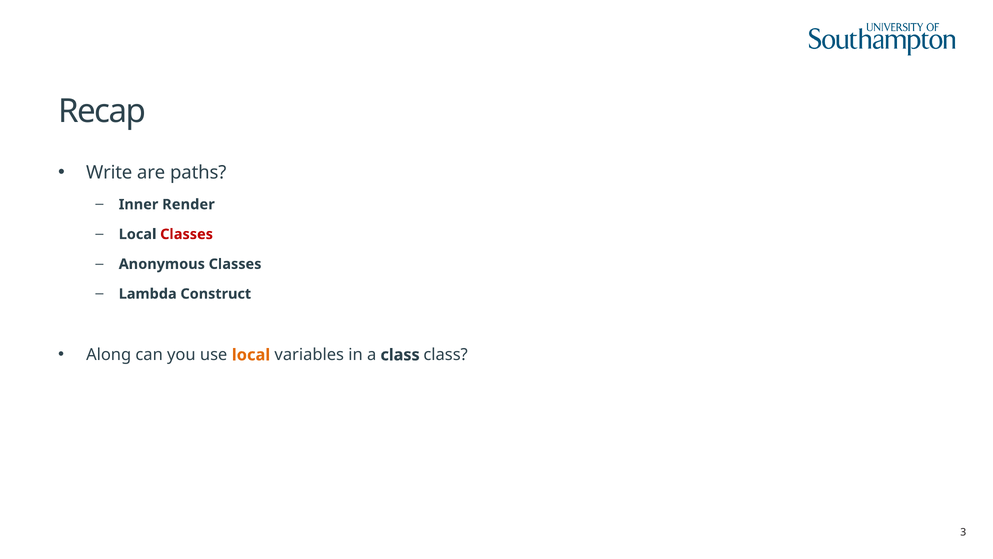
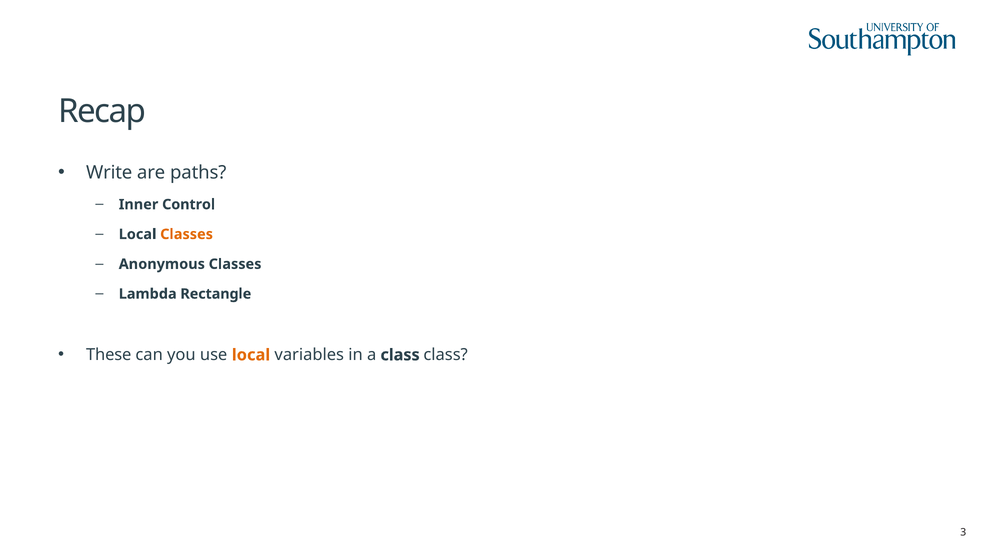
Render: Render -> Control
Classes at (187, 234) colour: red -> orange
Construct: Construct -> Rectangle
Along: Along -> These
